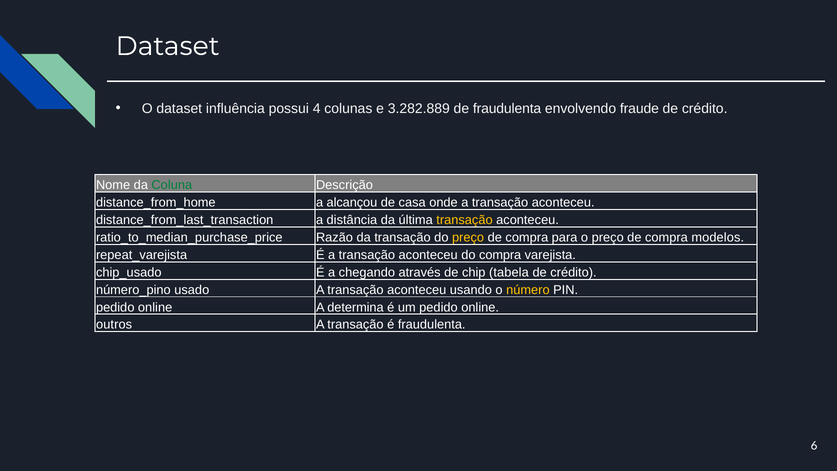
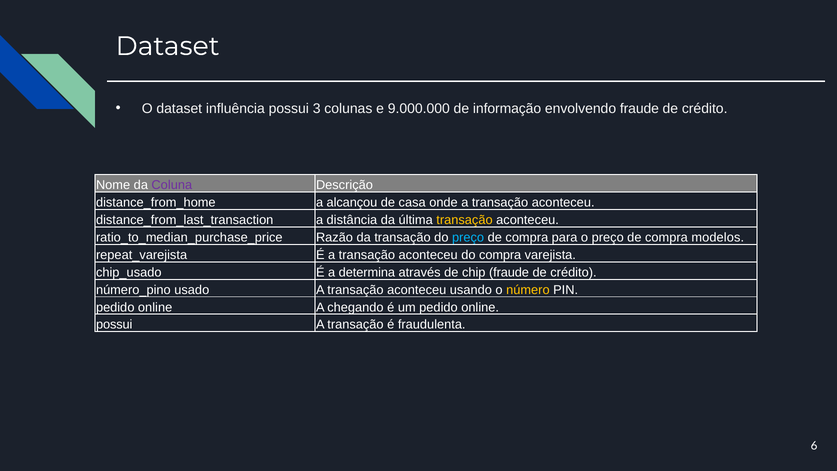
4: 4 -> 3
3.282.889: 3.282.889 -> 9.000.000
de fraudulenta: fraudulenta -> informação
Coluna colour: green -> purple
preço at (468, 237) colour: yellow -> light blue
chegando: chegando -> determina
chip tabela: tabela -> fraude
determina: determina -> chegando
outros at (114, 325): outros -> possui
